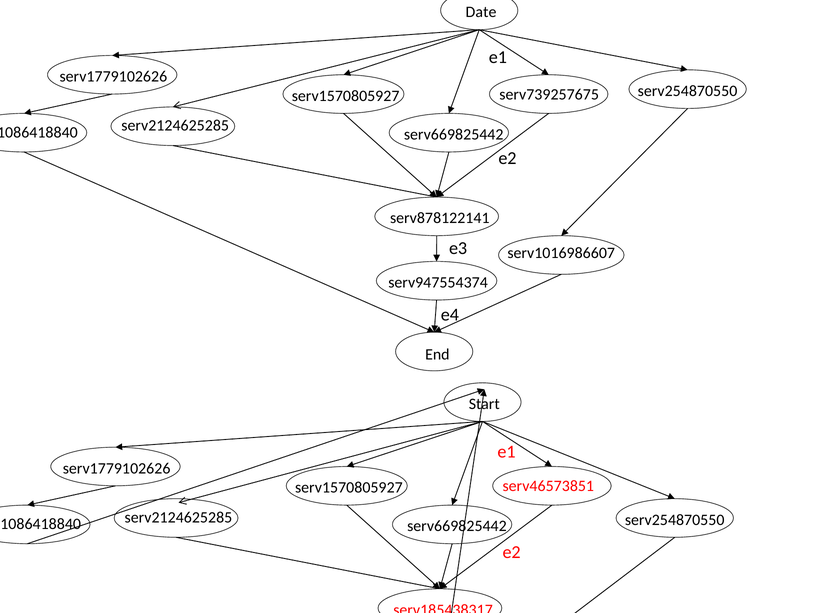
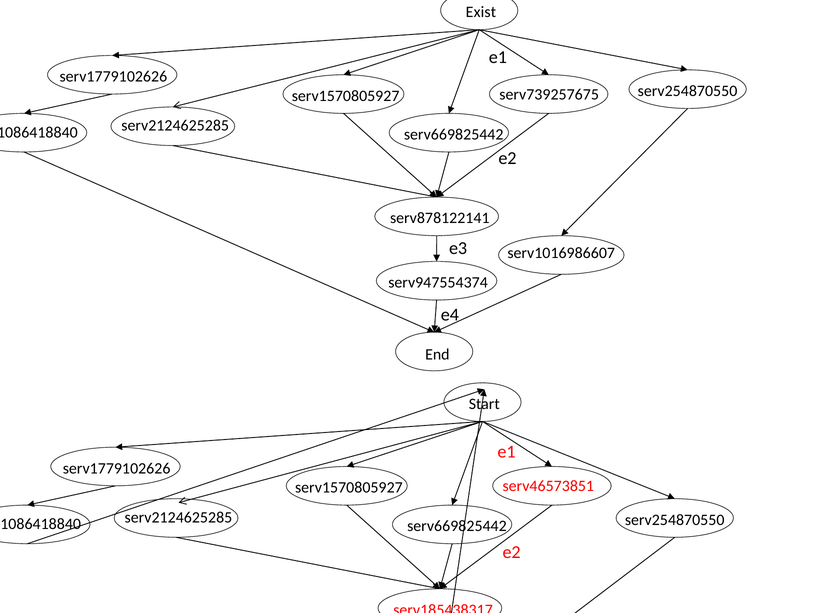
Date: Date -> Exist
